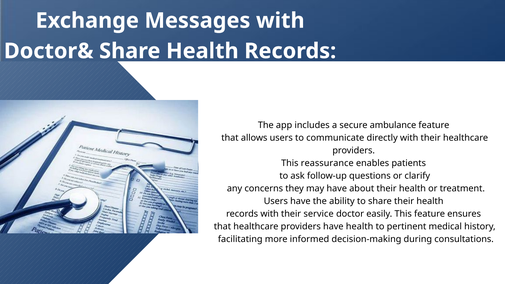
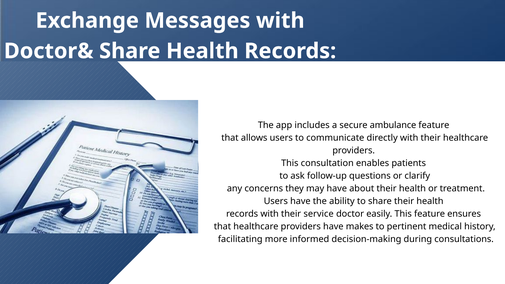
reassurance: reassurance -> consultation
have health: health -> makes
